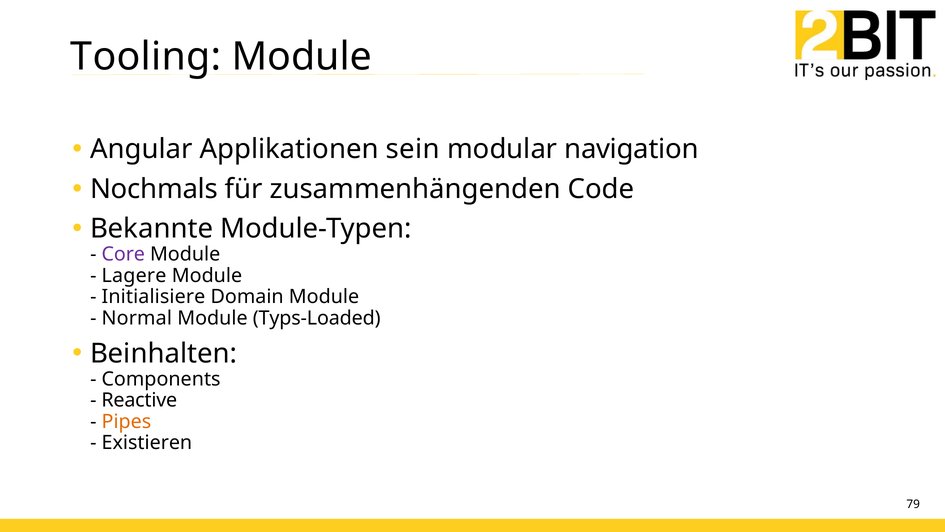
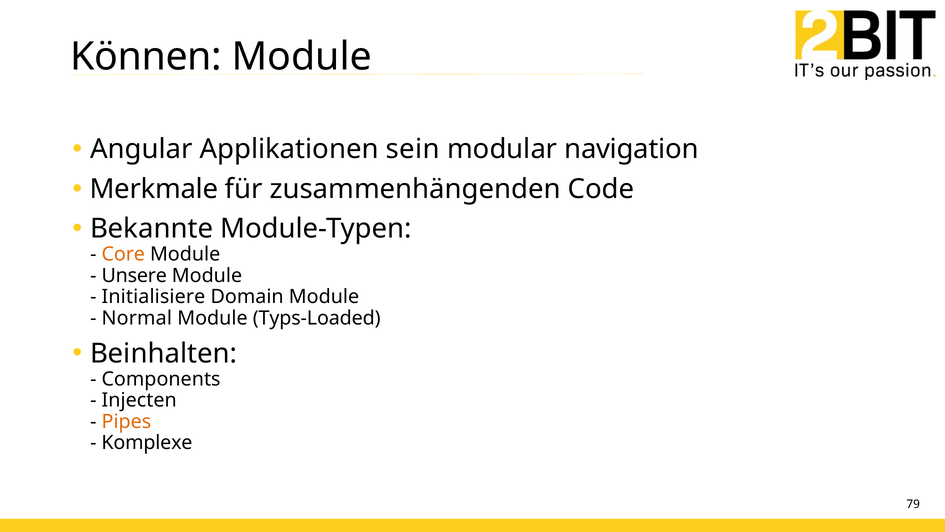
Tooling: Tooling -> Können
Nochmals: Nochmals -> Merkmale
Core colour: purple -> orange
Lagere: Lagere -> Unsere
Reactive: Reactive -> Injecten
Existieren: Existieren -> Komplexe
